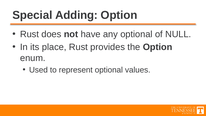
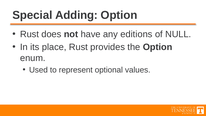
any optional: optional -> editions
